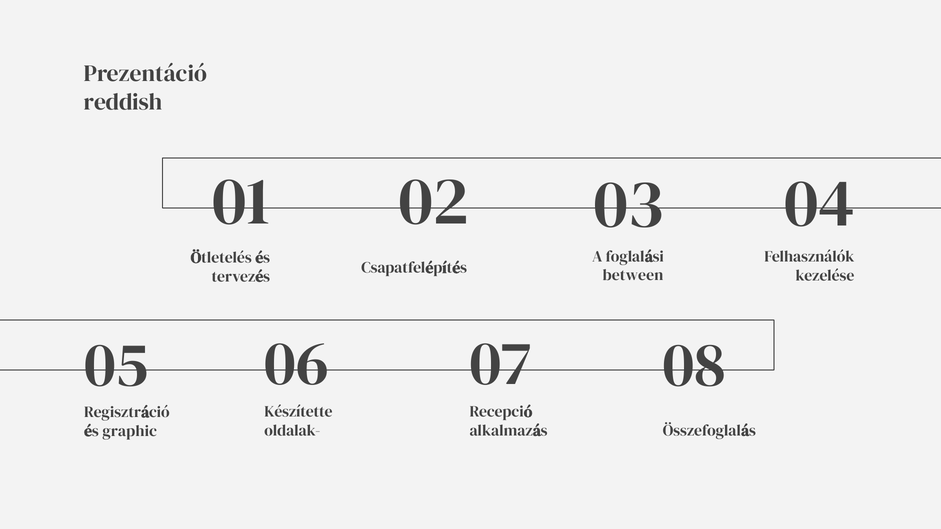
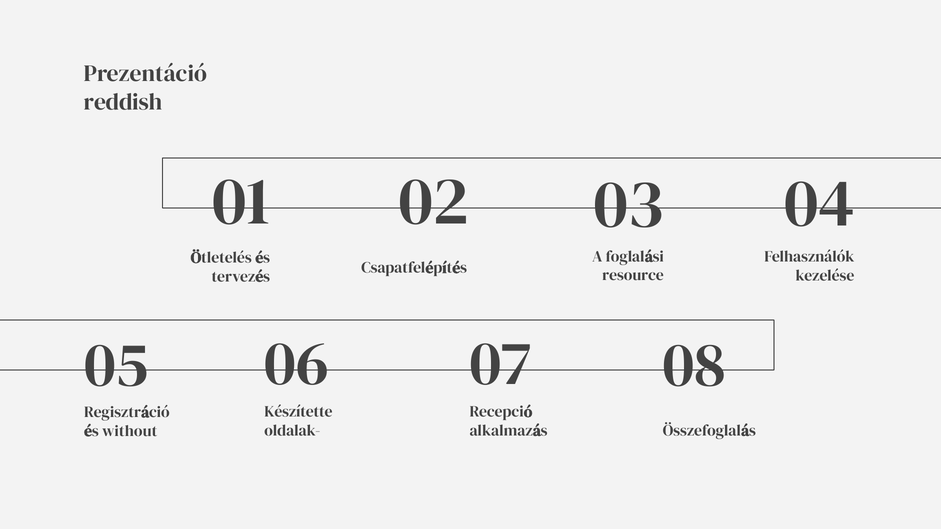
between: between -> resource
graphic: graphic -> without
